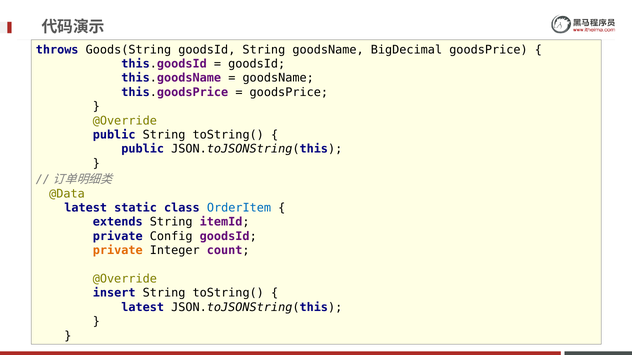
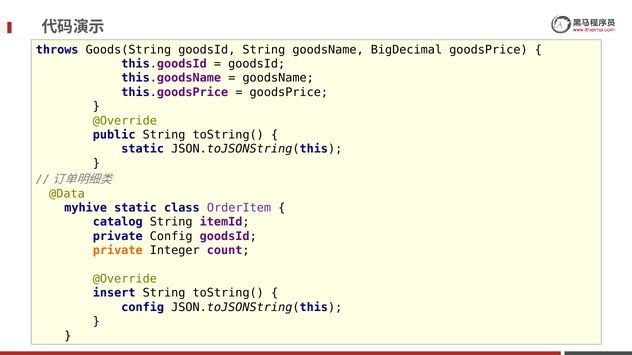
public at (143, 149): public -> static
latest at (86, 208): latest -> myhive
OrderItem colour: blue -> purple
extends: extends -> catalog
latest at (143, 308): latest -> config
